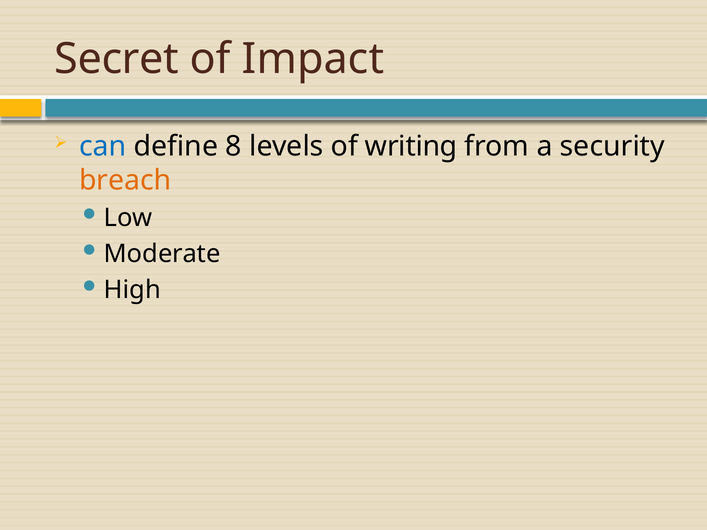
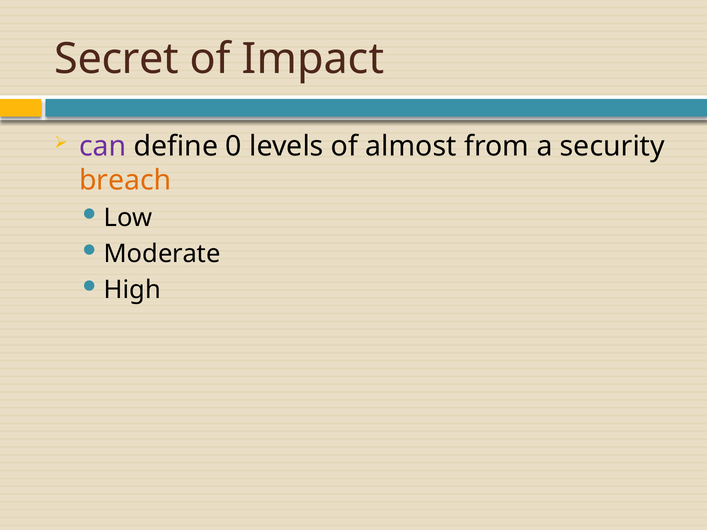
can colour: blue -> purple
8: 8 -> 0
writing: writing -> almost
